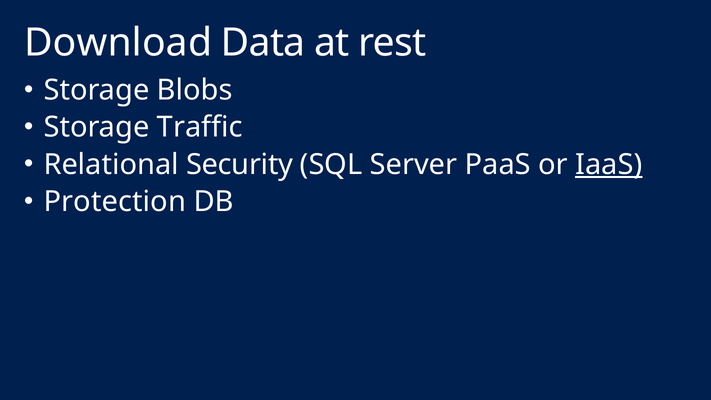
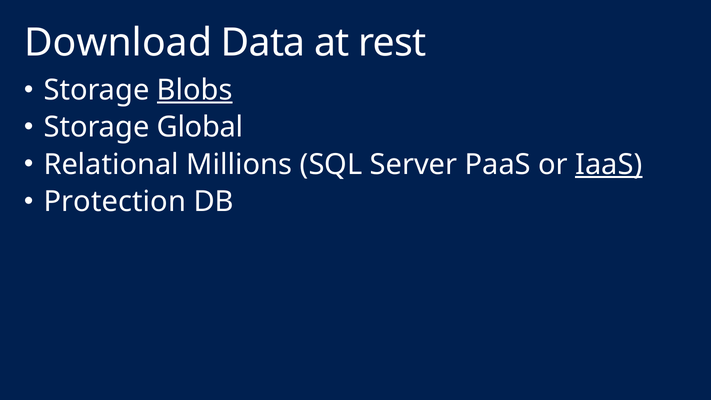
Blobs underline: none -> present
Traffic: Traffic -> Global
Security: Security -> Millions
